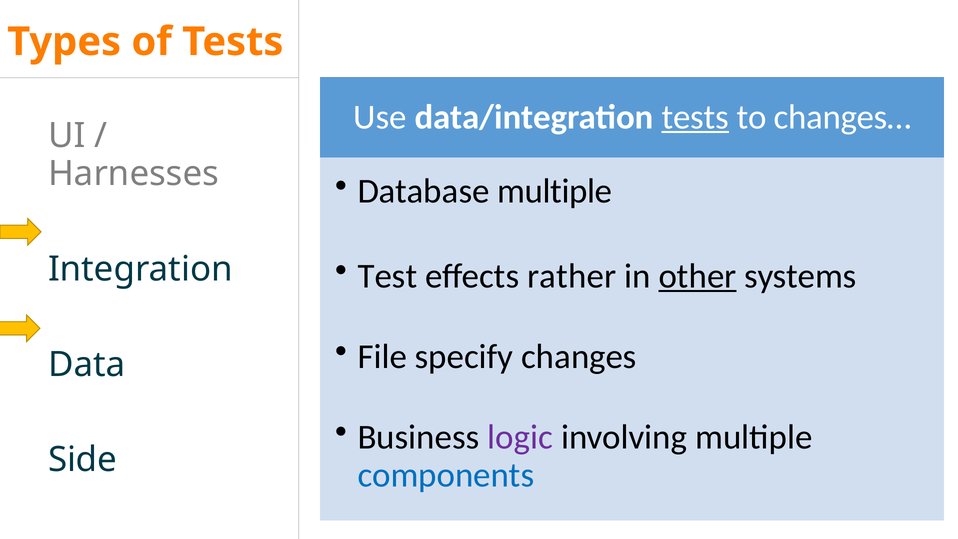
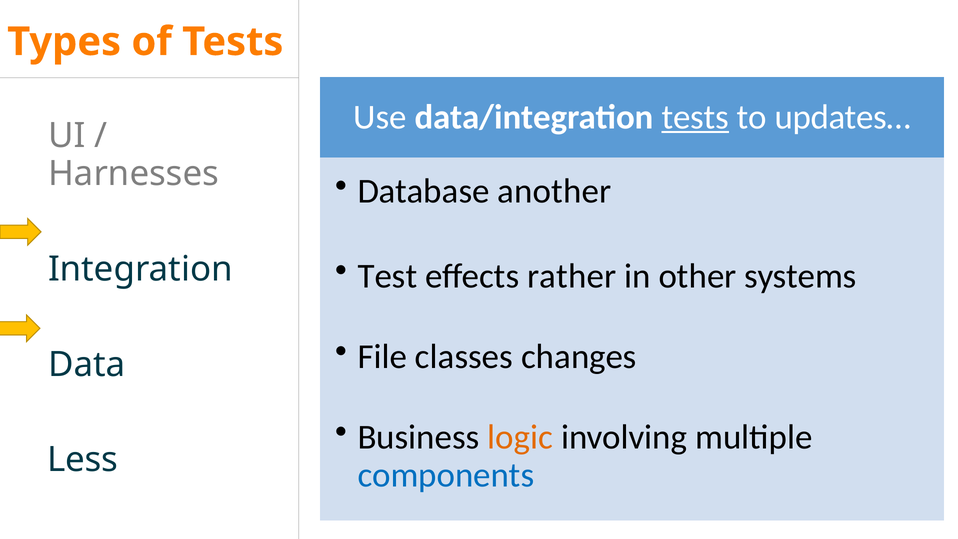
changes…: changes… -> updates…
Database multiple: multiple -> another
other underline: present -> none
specify: specify -> classes
logic colour: purple -> orange
Side: Side -> Less
